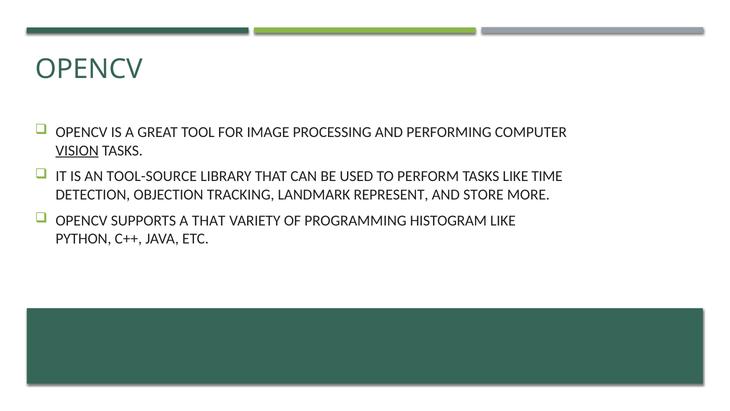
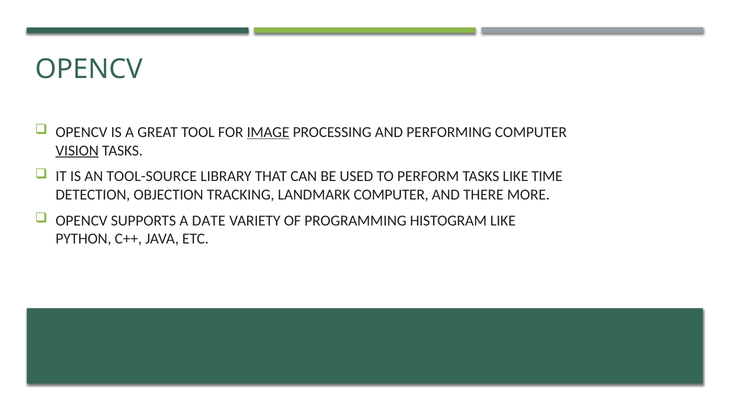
IMAGE underline: none -> present
LANDMARK REPRESENT: REPRESENT -> COMPUTER
STORE: STORE -> THERE
A THAT: THAT -> DATE
